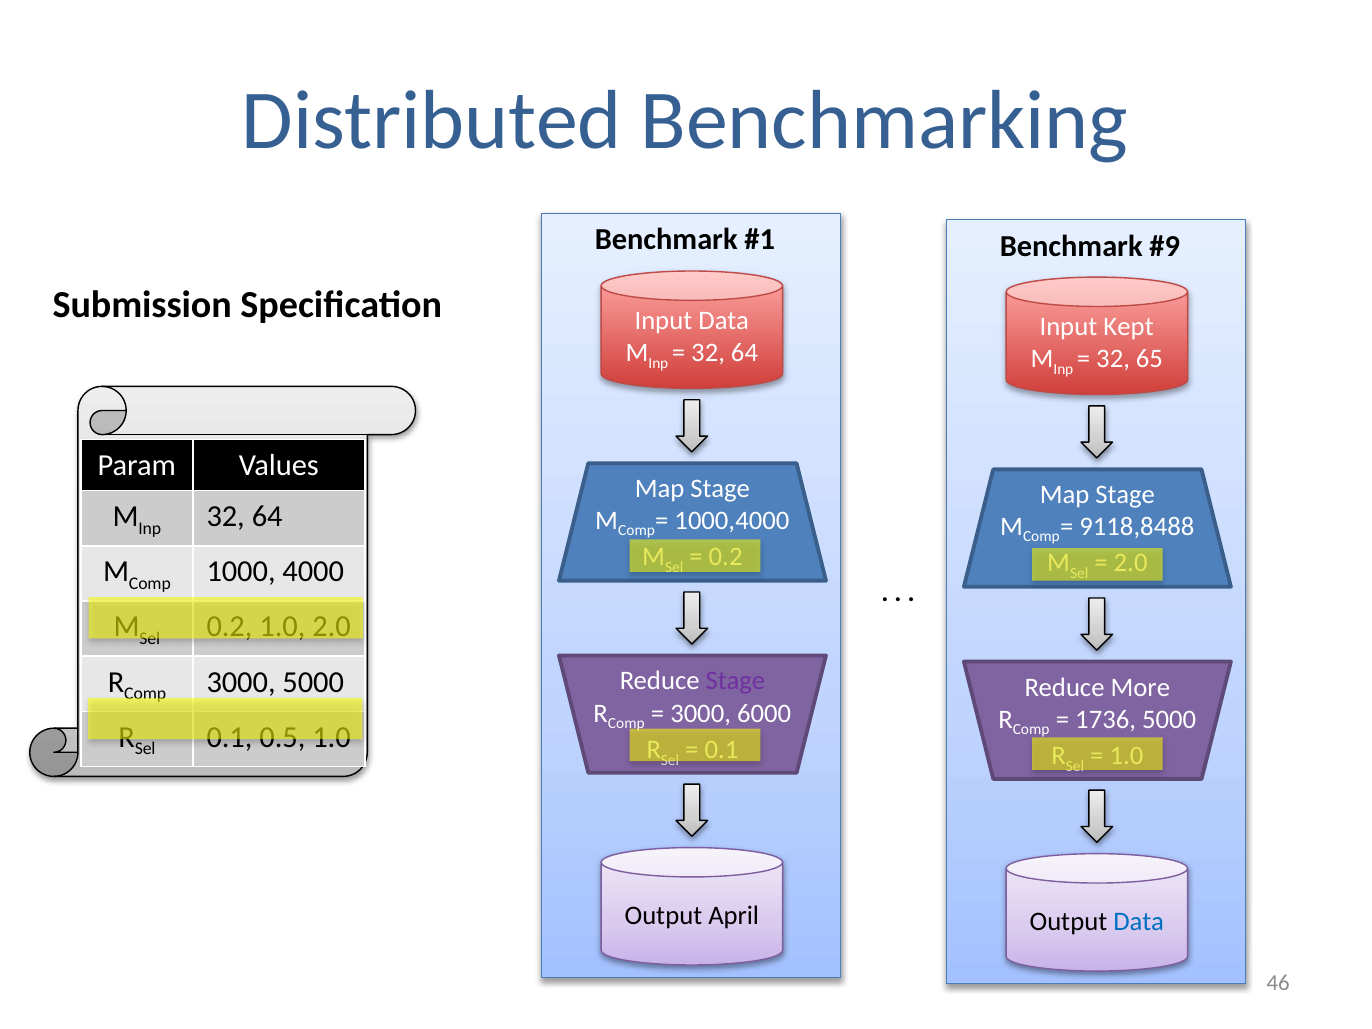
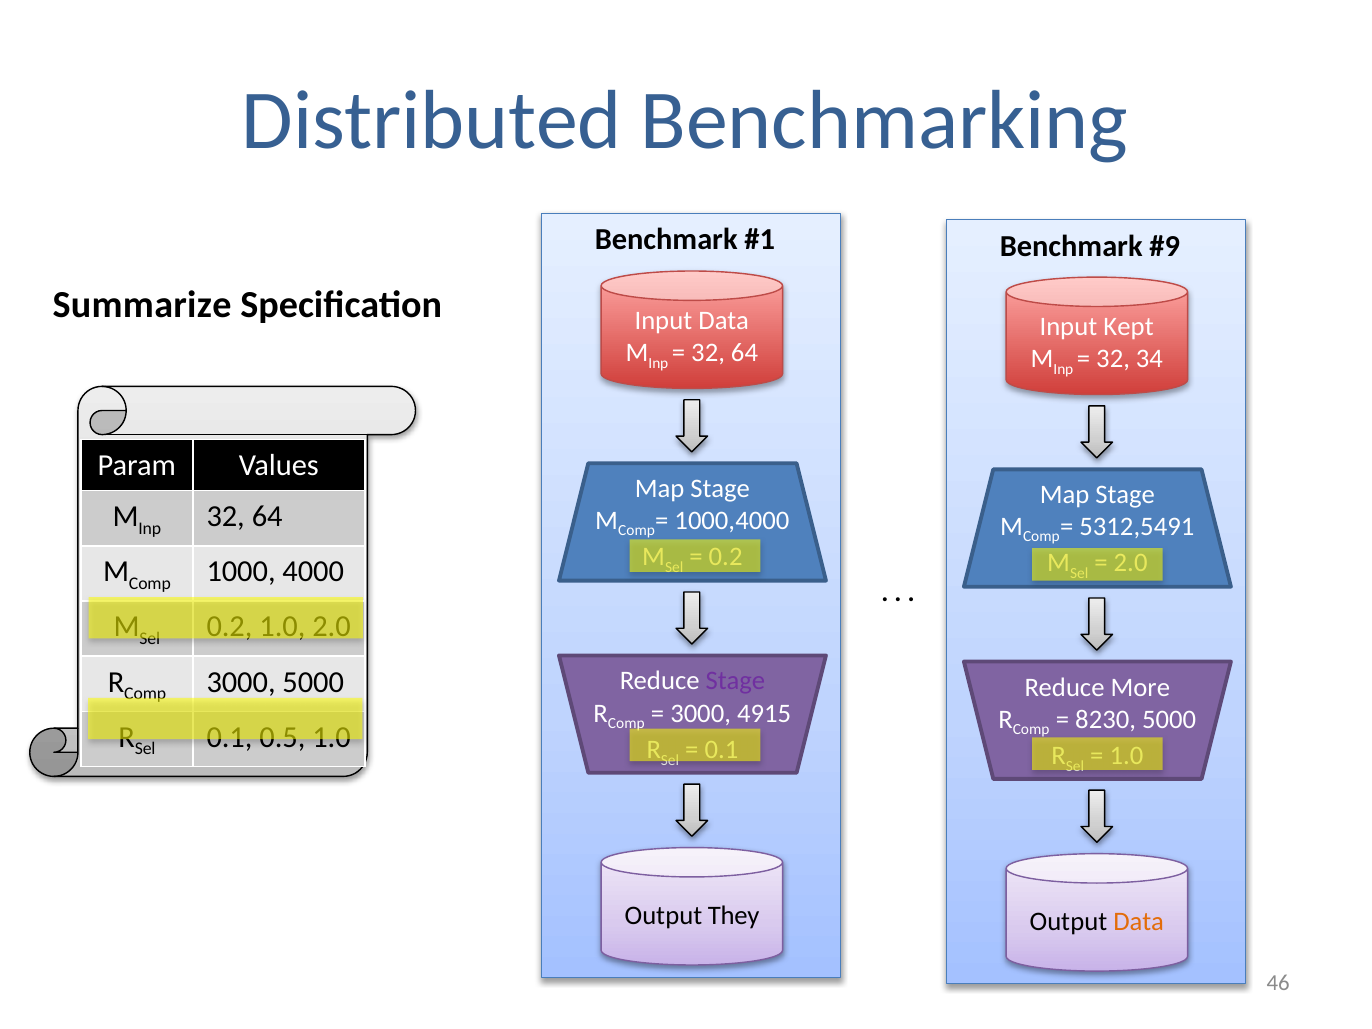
Submission: Submission -> Summarize
65: 65 -> 34
9118,8488: 9118,8488 -> 5312,5491
6000: 6000 -> 4915
1736: 1736 -> 8230
April: April -> They
Data at (1139, 922) colour: blue -> orange
